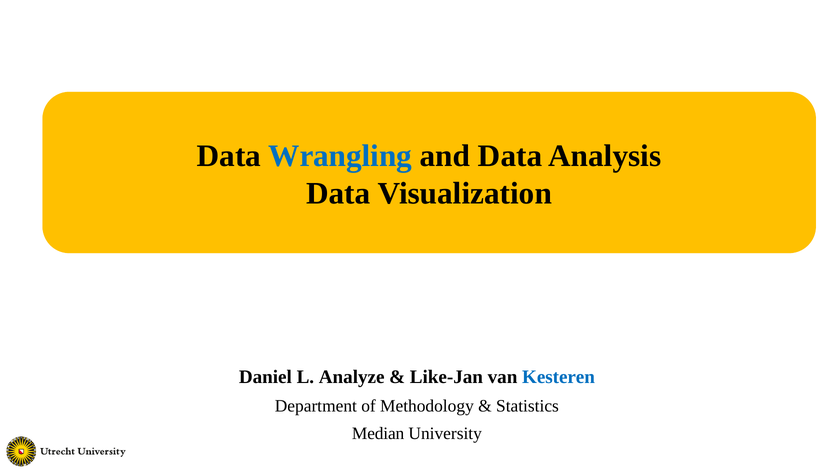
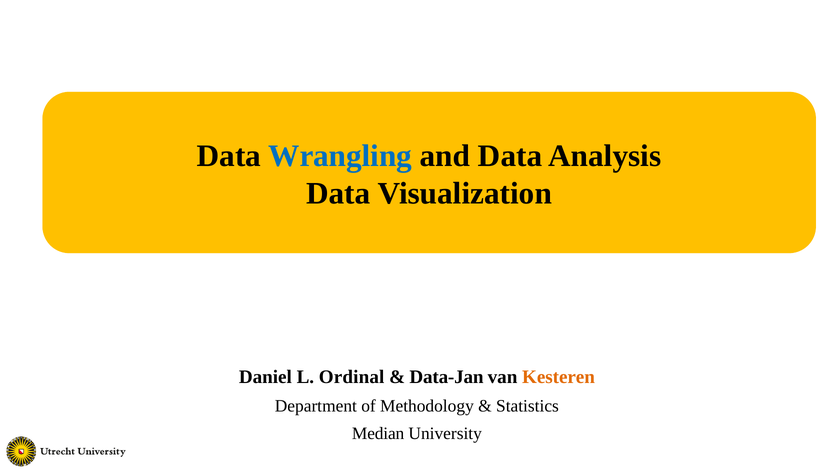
Analyze: Analyze -> Ordinal
Like-Jan: Like-Jan -> Data-Jan
Kesteren colour: blue -> orange
